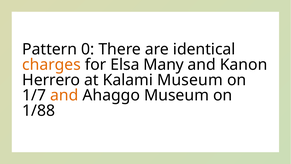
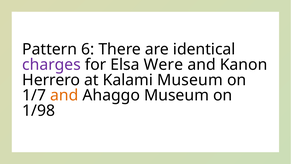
0: 0 -> 6
charges colour: orange -> purple
Many: Many -> Were
1/88: 1/88 -> 1/98
